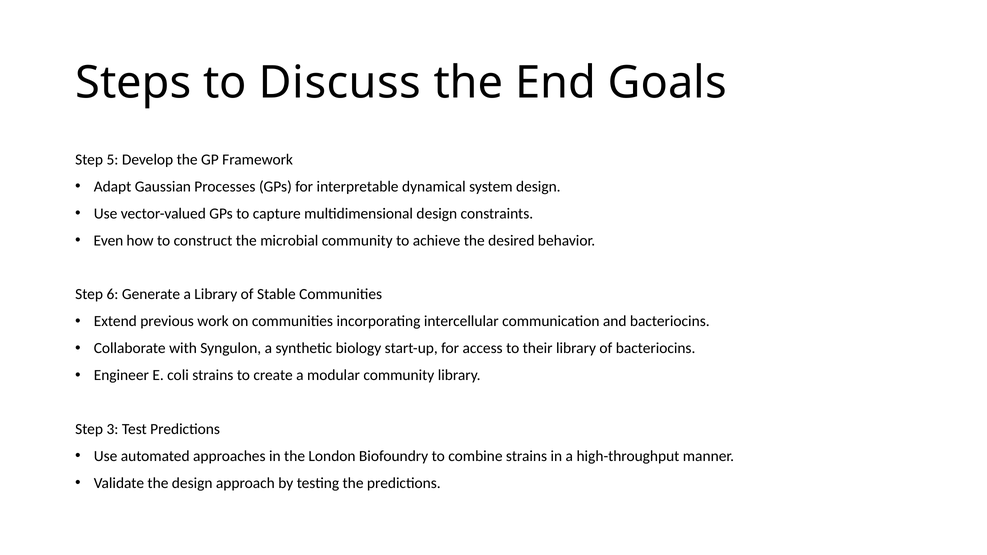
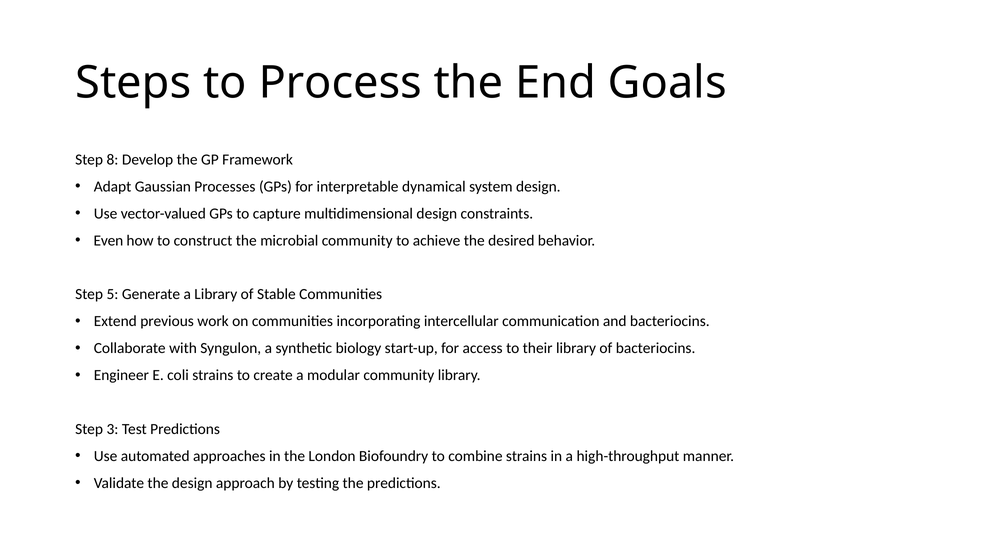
Discuss: Discuss -> Process
5: 5 -> 8
6: 6 -> 5
